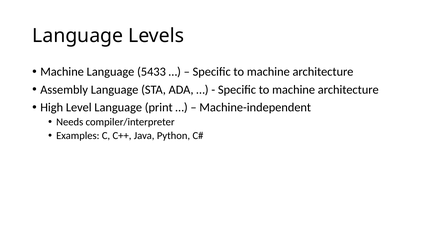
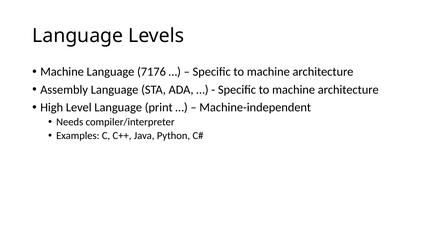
5433: 5433 -> 7176
